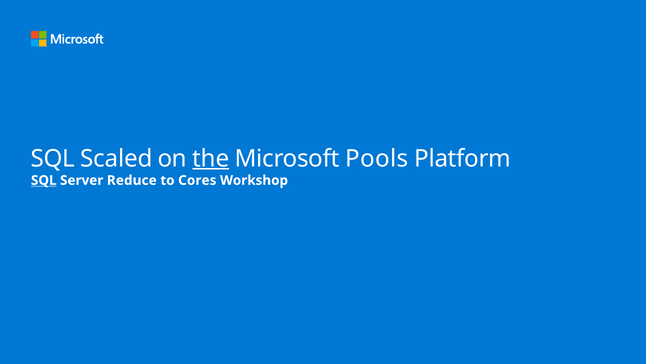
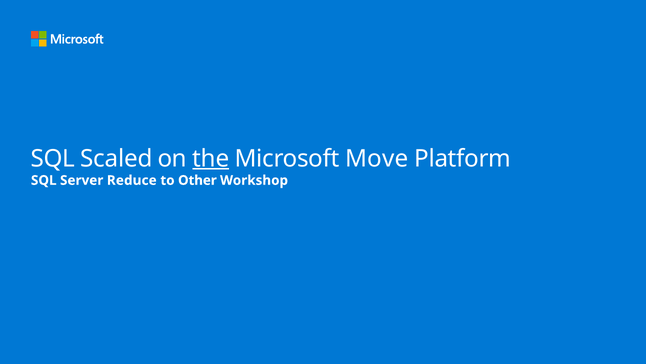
Pools: Pools -> Move
SQL at (44, 180) underline: present -> none
Cores: Cores -> Other
